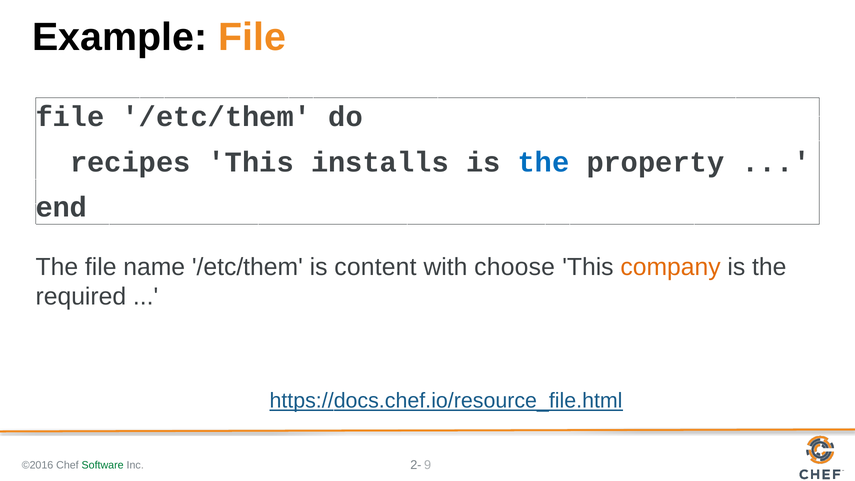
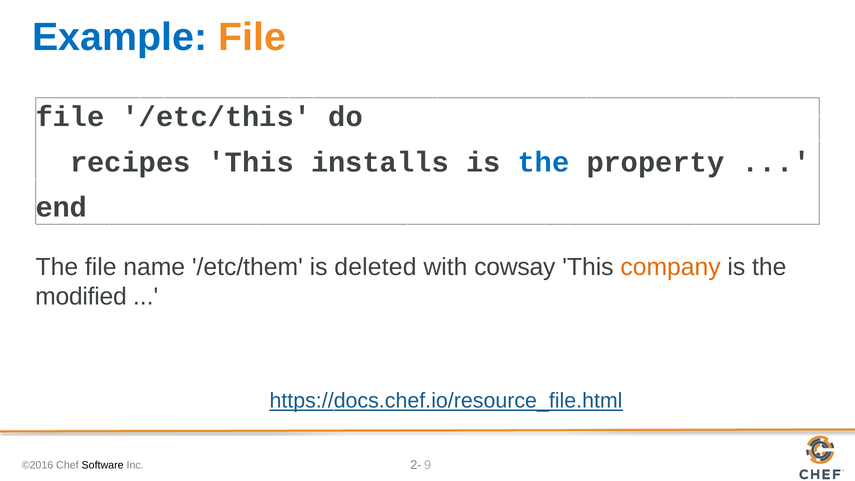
Example colour: black -> blue
file /etc/them: /etc/them -> /etc/this
content: content -> deleted
choose: choose -> cowsay
required: required -> modified
Software colour: green -> black
